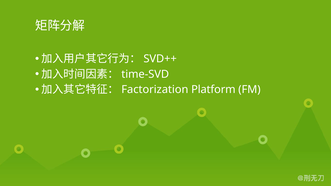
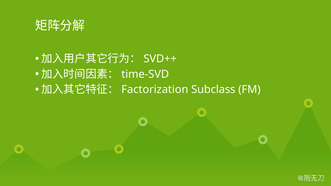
Platform: Platform -> Subclass
